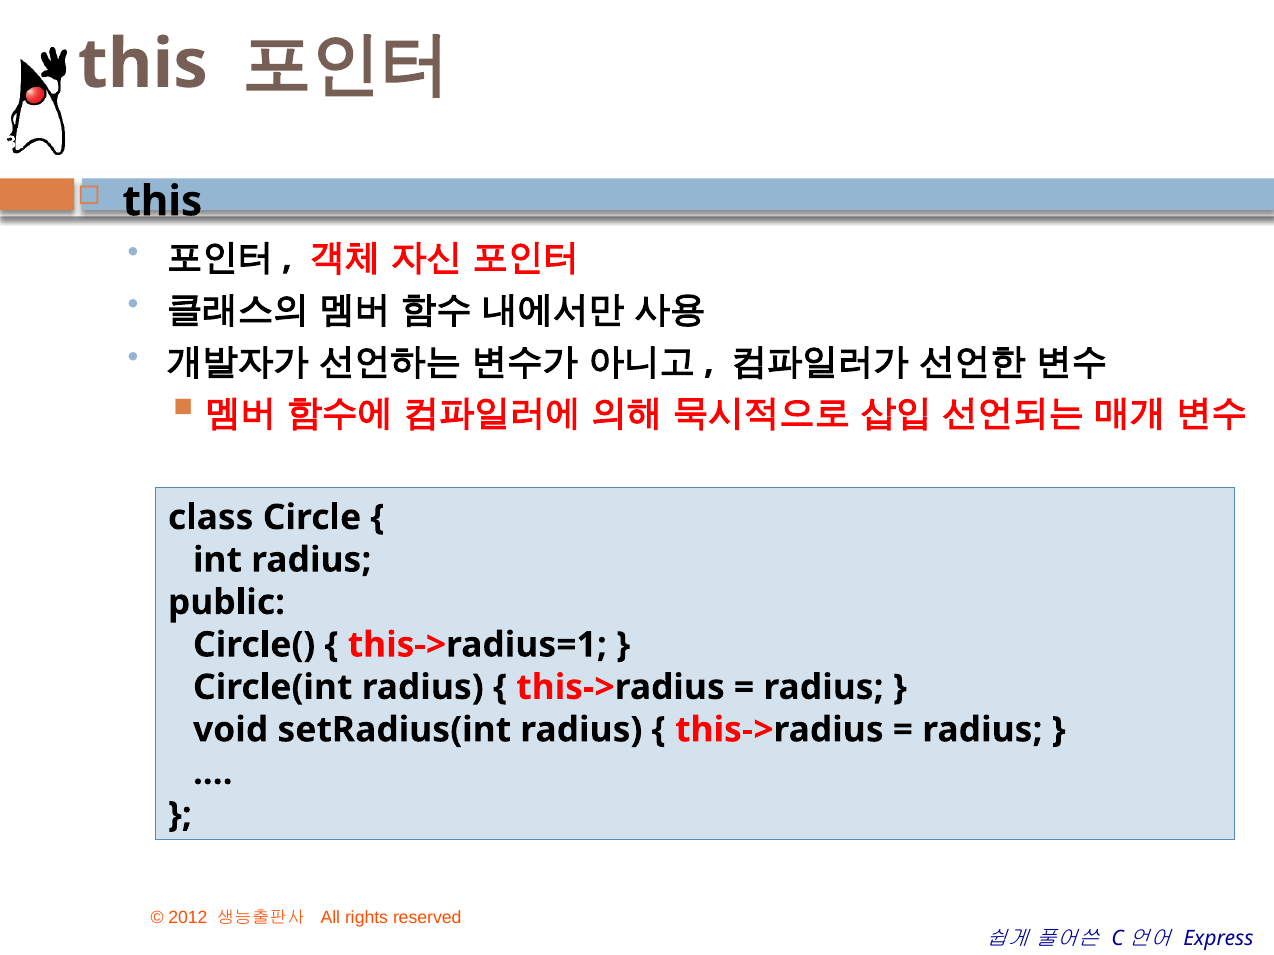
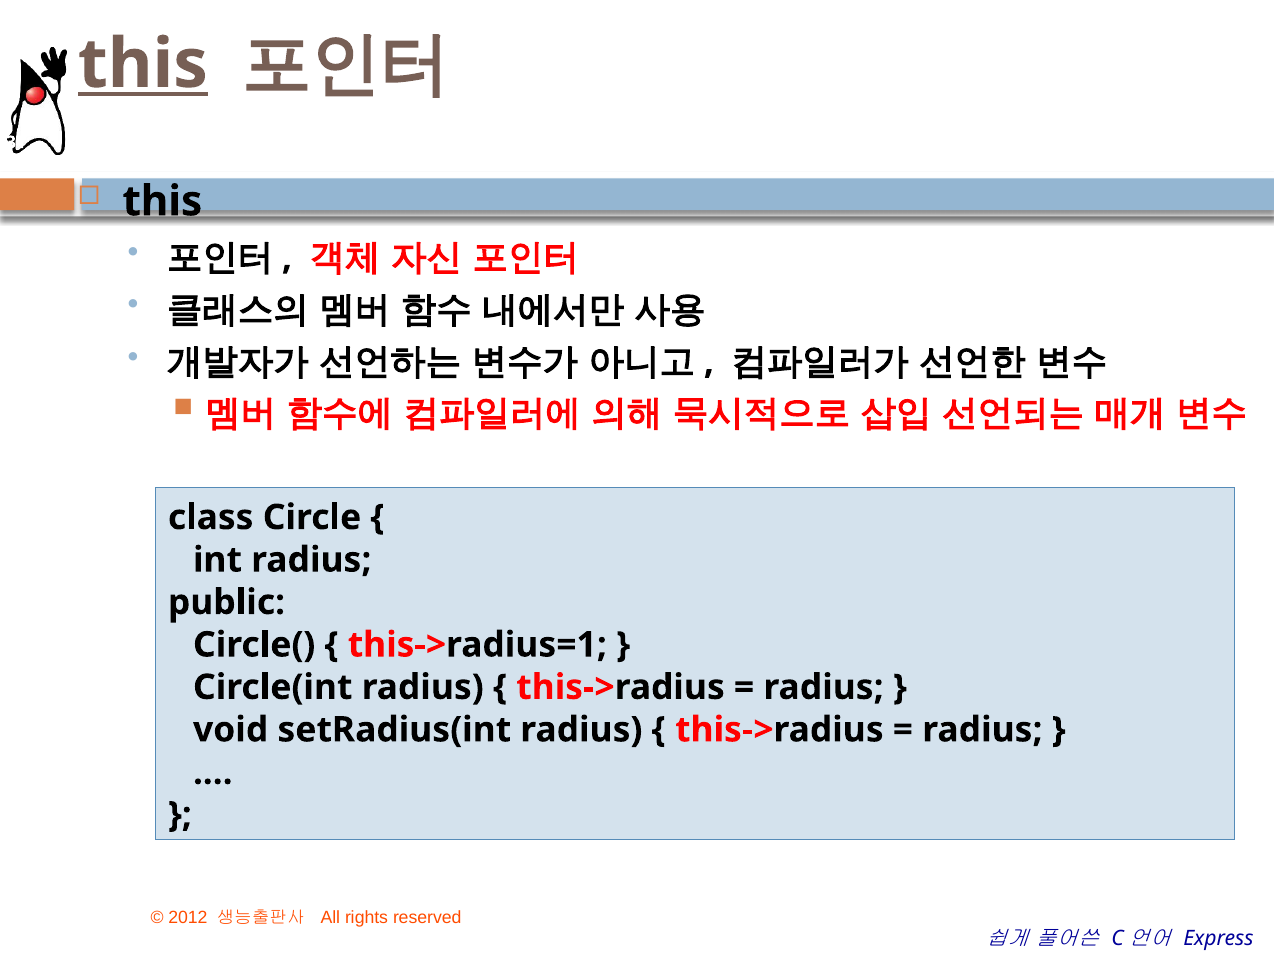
this at (143, 64) underline: none -> present
